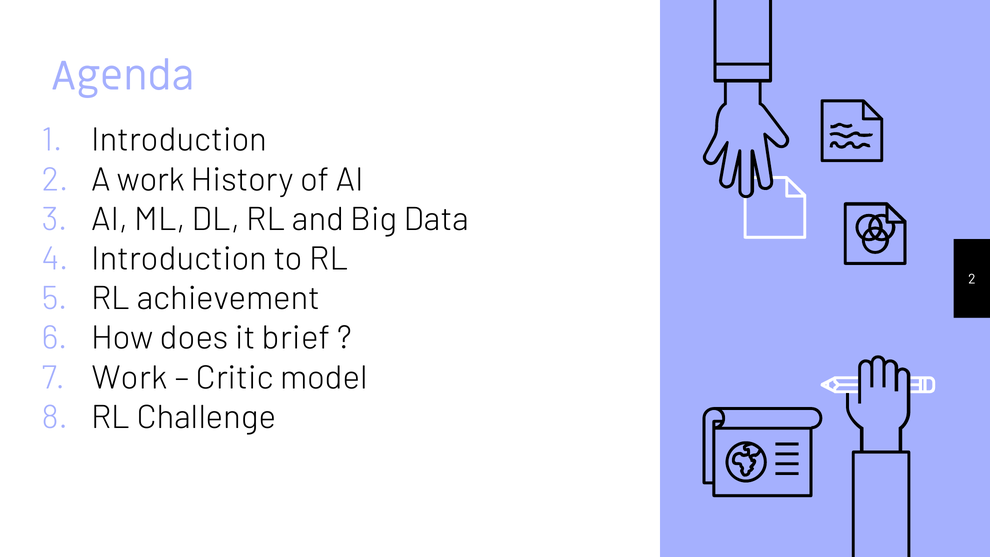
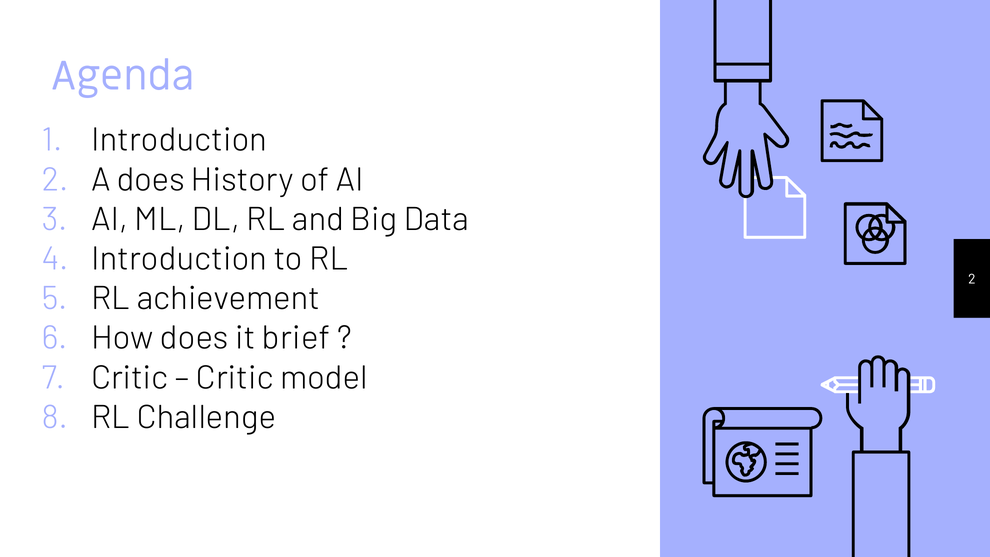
A work: work -> does
Work at (130, 378): Work -> Critic
